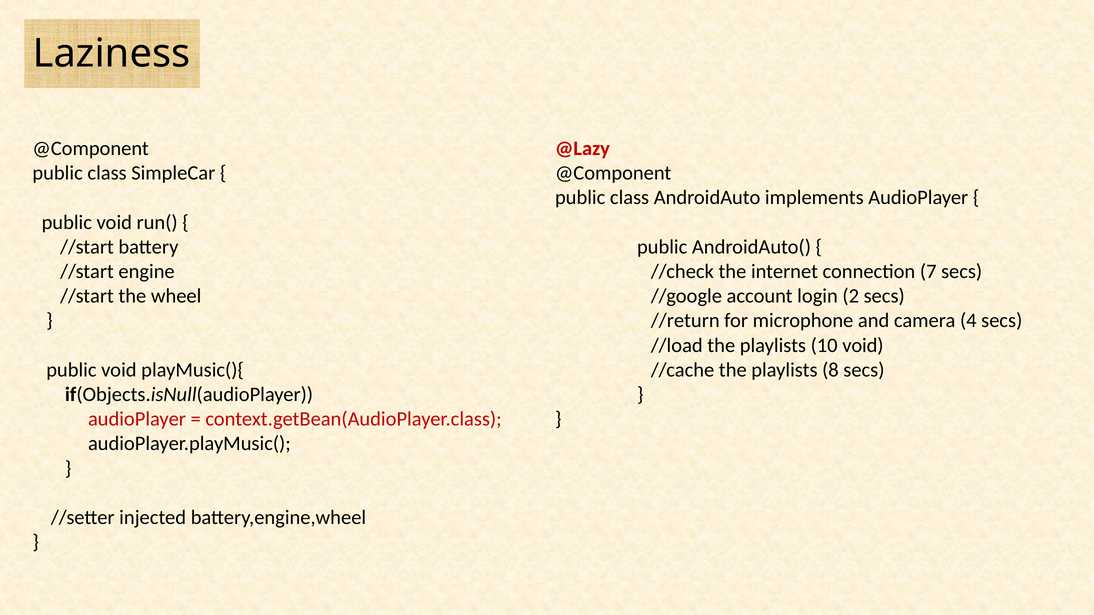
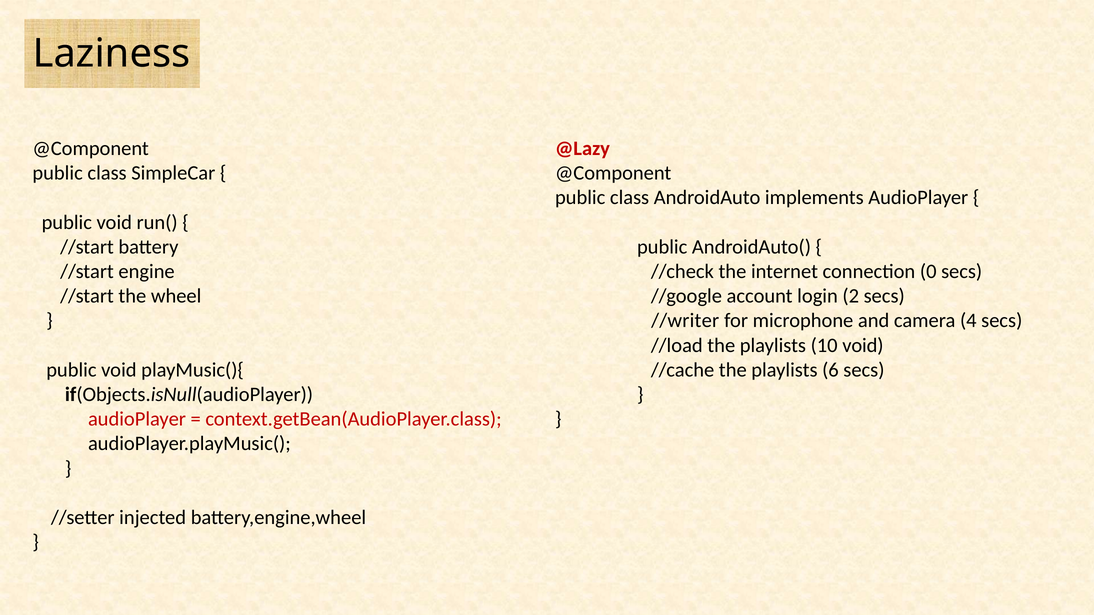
7: 7 -> 0
//return: //return -> //writer
8: 8 -> 6
